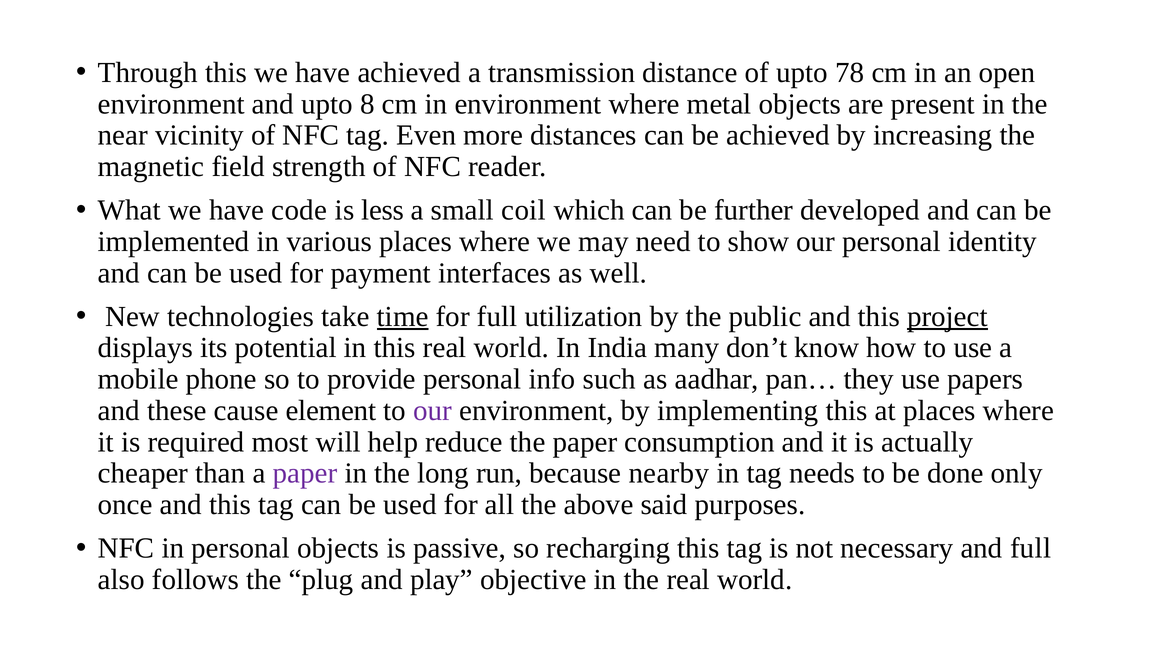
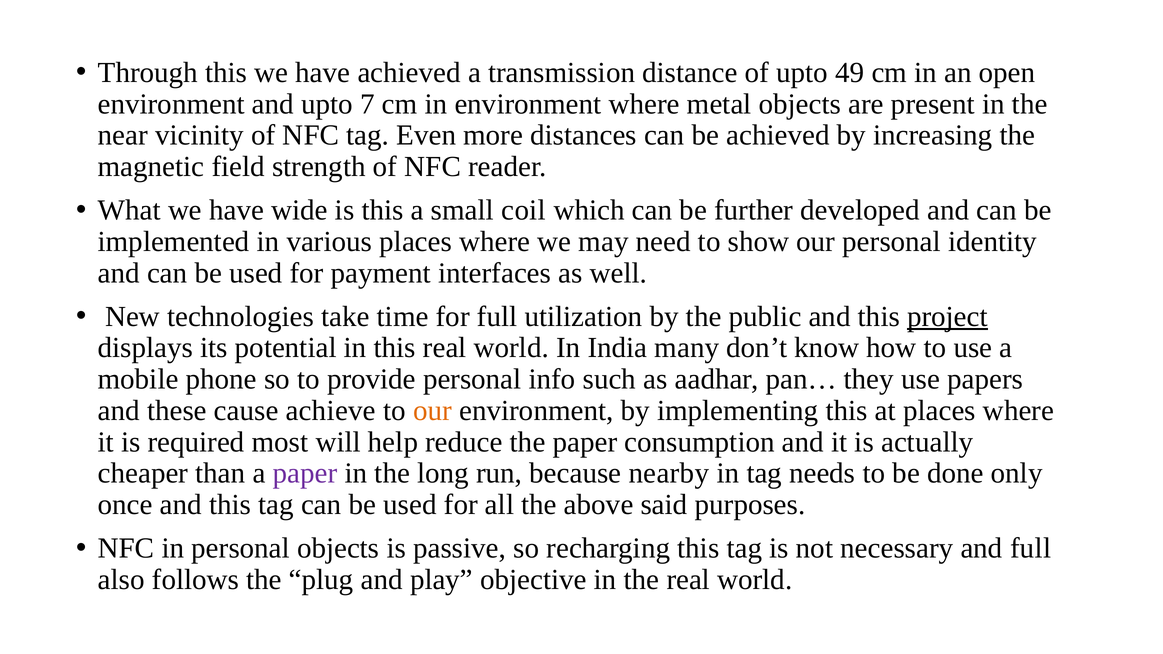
78: 78 -> 49
8: 8 -> 7
code: code -> wide
is less: less -> this
time underline: present -> none
element: element -> achieve
our at (433, 411) colour: purple -> orange
